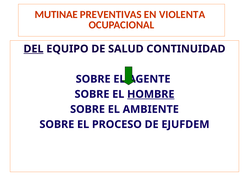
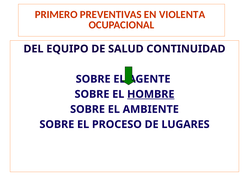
MUTINAE: MUTINAE -> PRIMERO
DEL underline: present -> none
EJUFDEM: EJUFDEM -> LUGARES
